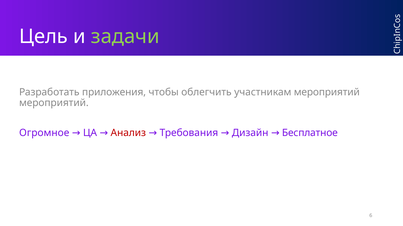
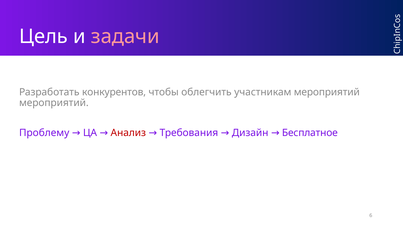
задачи colour: light green -> pink
приложения: приложения -> конкурентов
Огромное: Огромное -> Проблему
